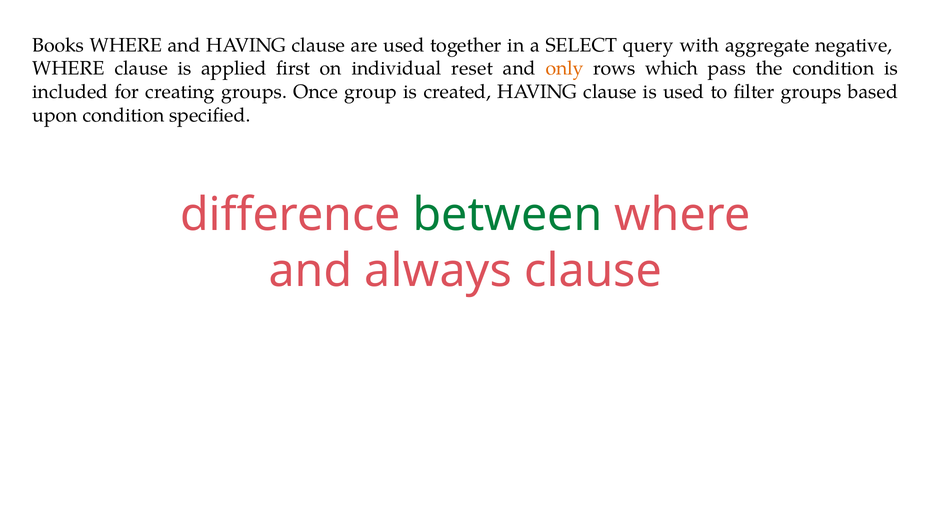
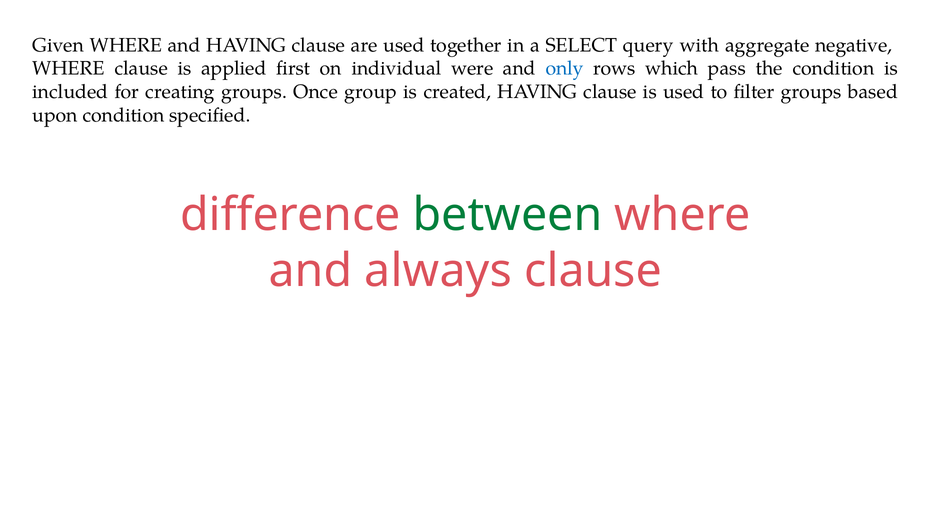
Books: Books -> Given
reset: reset -> were
only colour: orange -> blue
